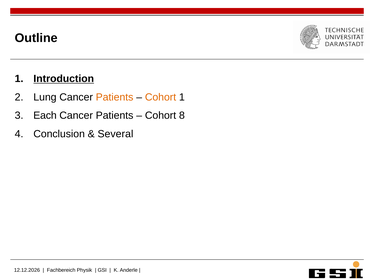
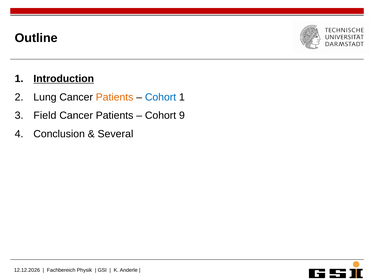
Cohort at (161, 97) colour: orange -> blue
Each: Each -> Field
8: 8 -> 9
